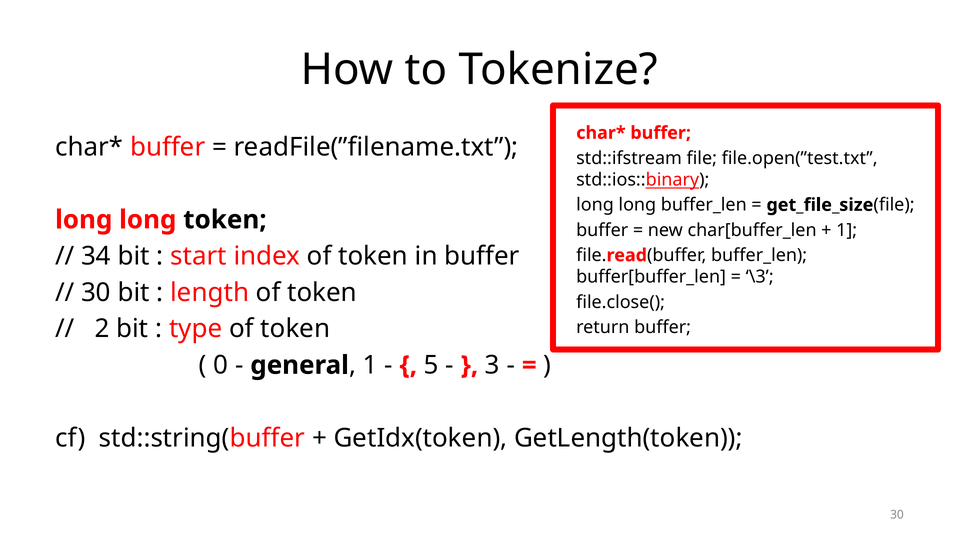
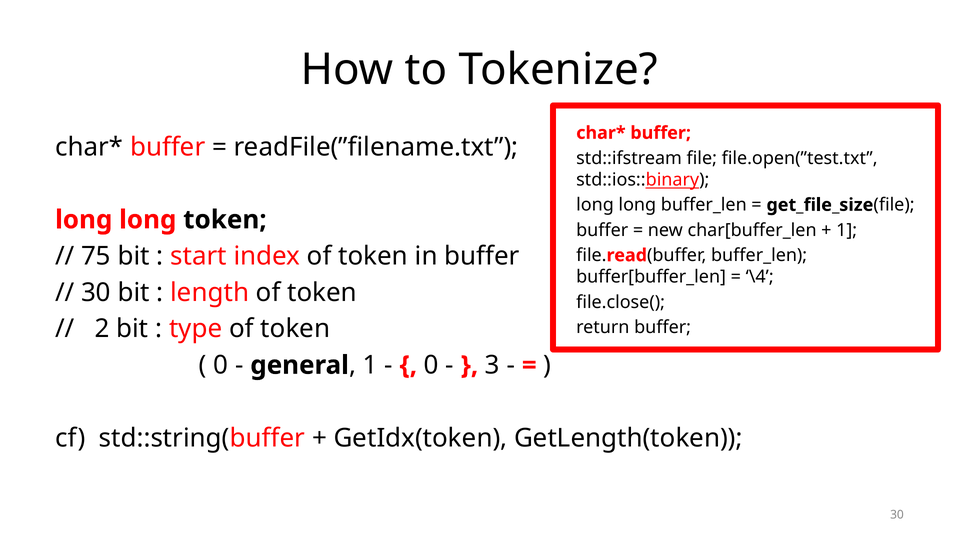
34: 34 -> 75
\3: \3 -> \4
5 at (431, 365): 5 -> 0
